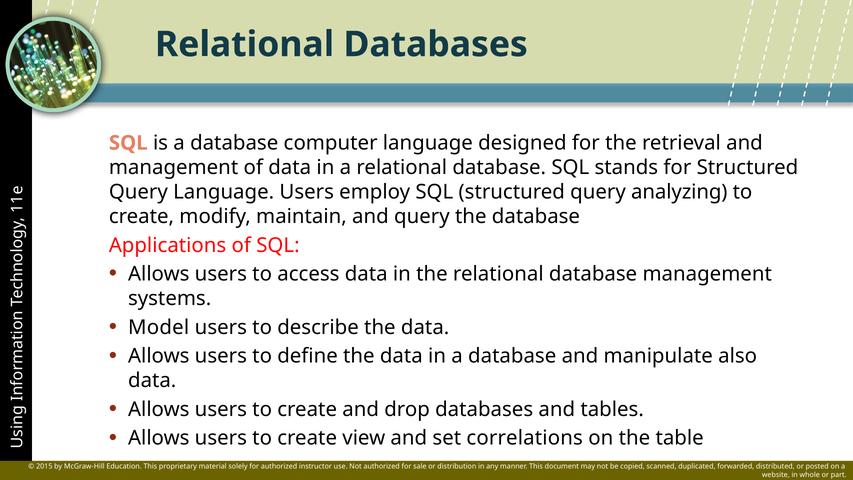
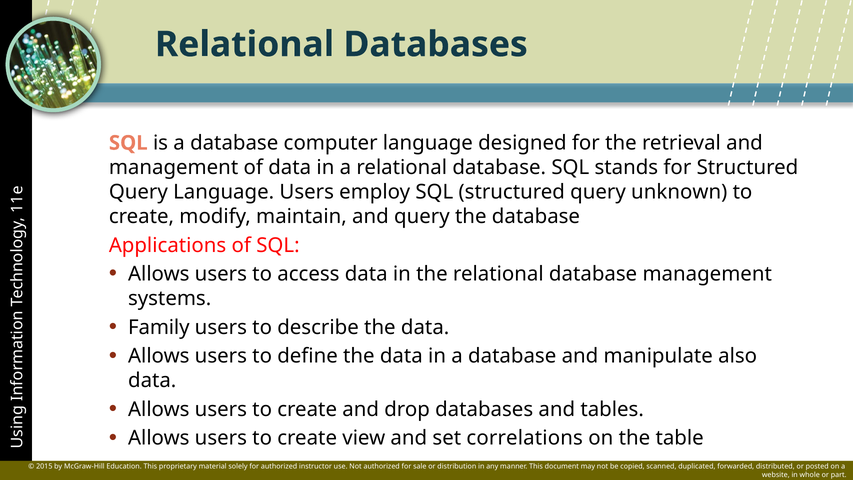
analyzing: analyzing -> unknown
Model: Model -> Family
